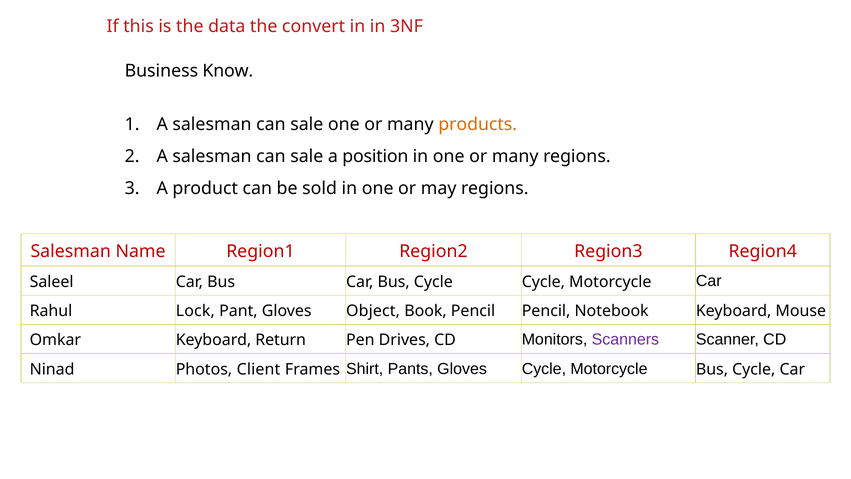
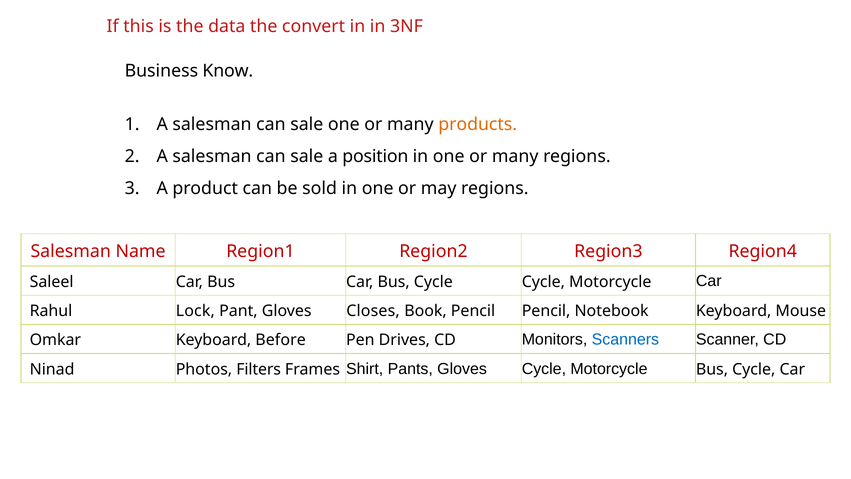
Object: Object -> Closes
Return: Return -> Before
Scanners colour: purple -> blue
Client: Client -> Filters
